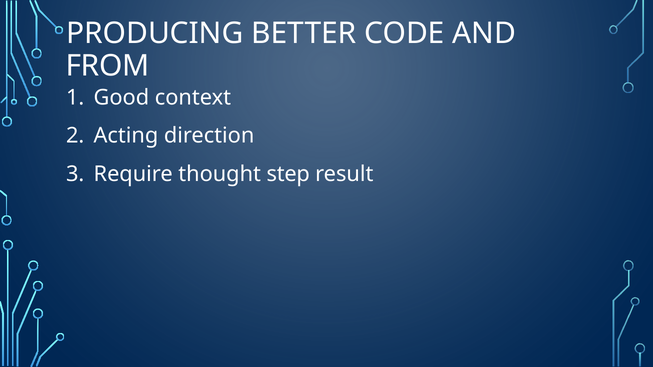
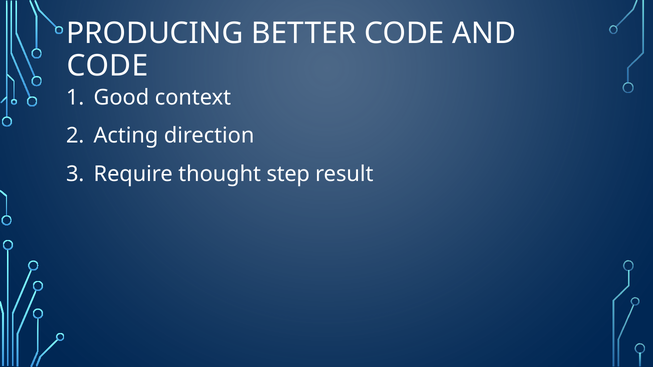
FROM at (108, 66): FROM -> CODE
